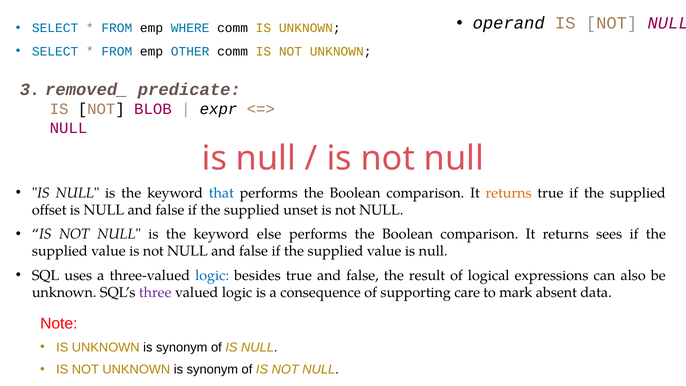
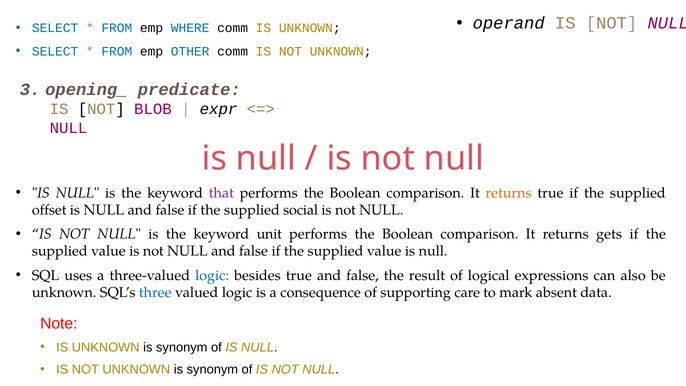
removed_: removed_ -> opening_
that colour: blue -> purple
unset: unset -> social
else: else -> unit
sees: sees -> gets
three colour: purple -> blue
